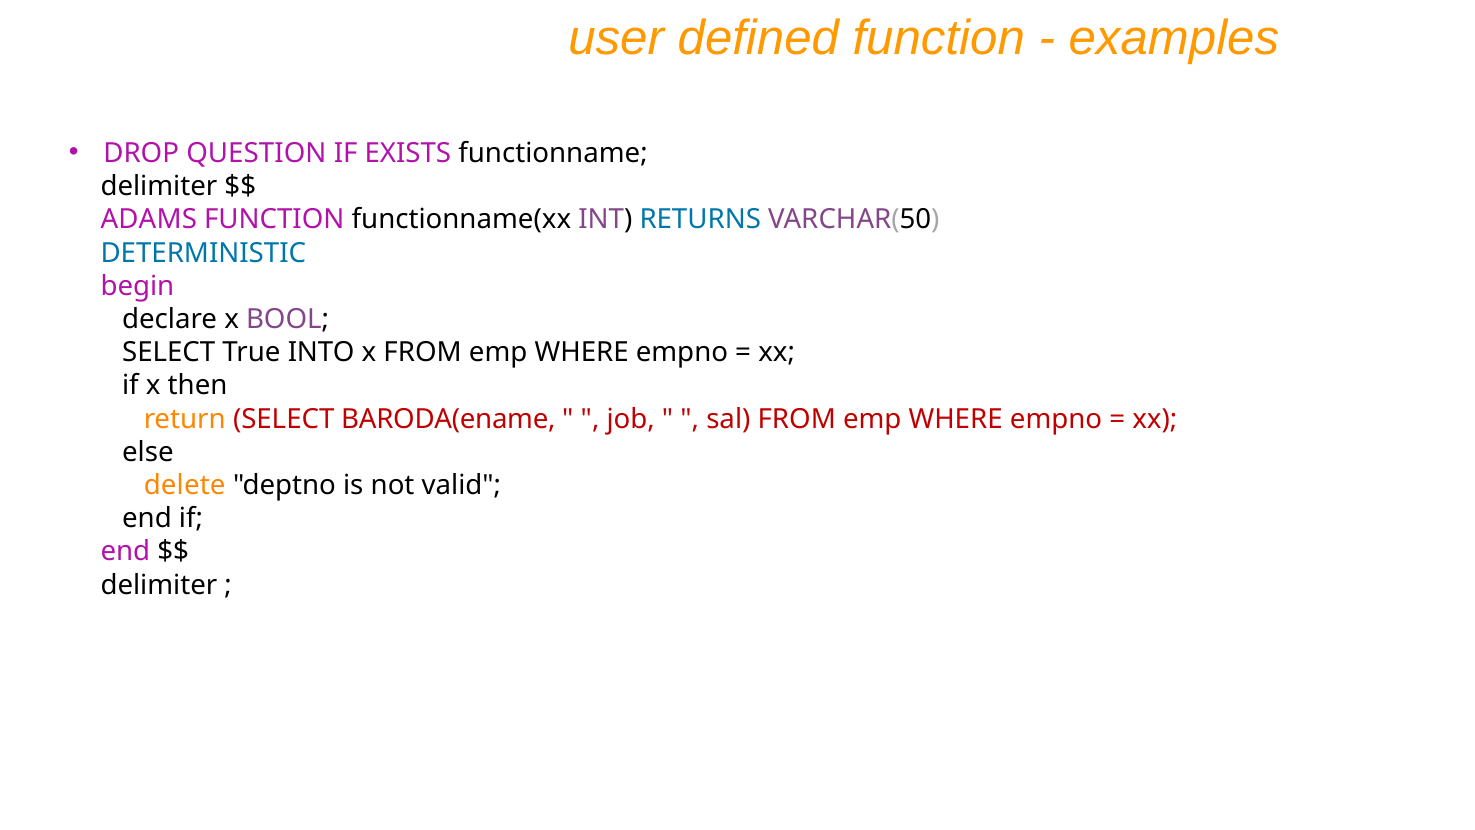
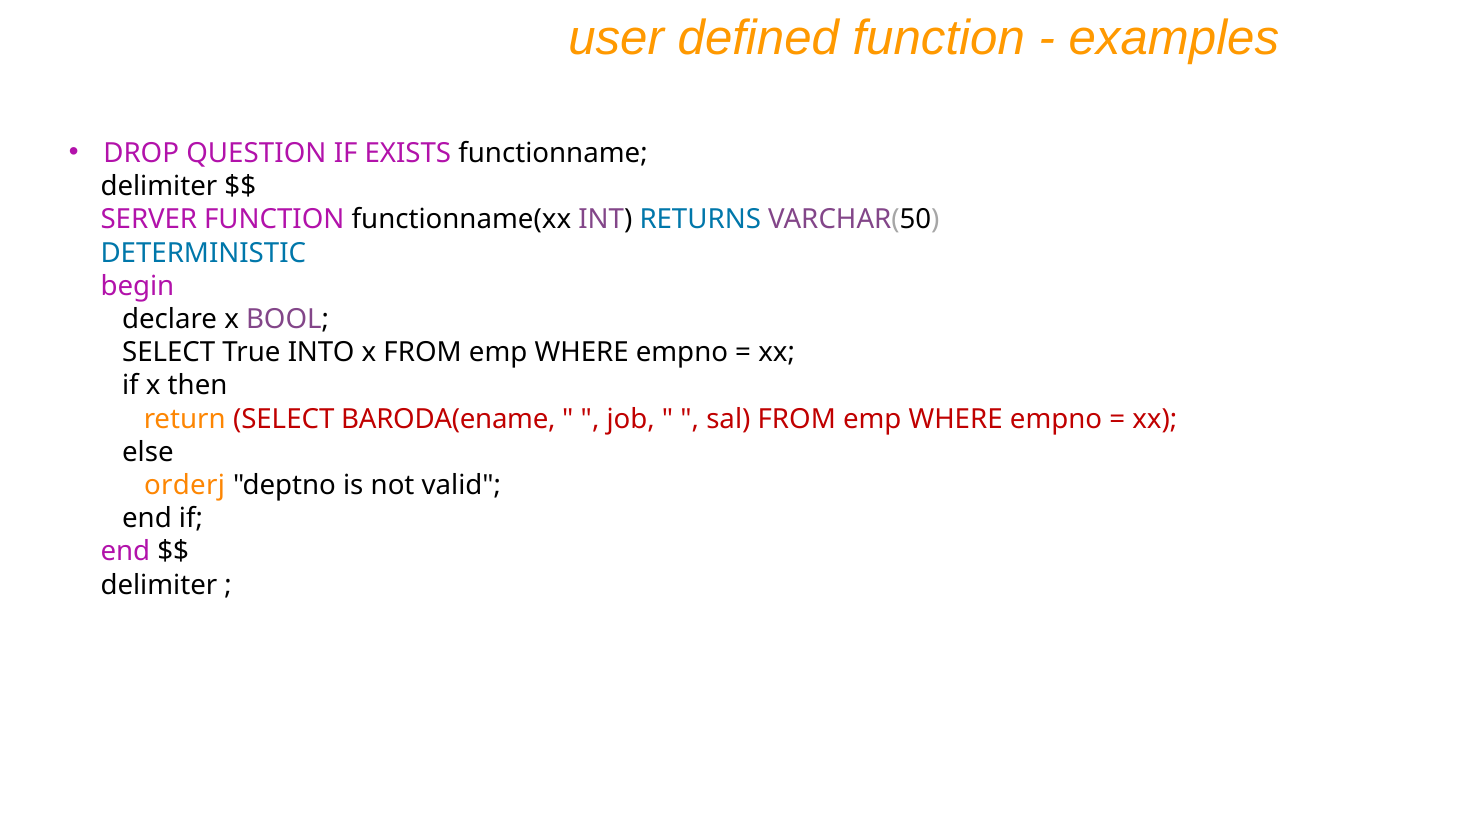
ADAMS: ADAMS -> SERVER
delete: delete -> orderj
